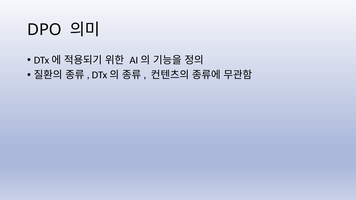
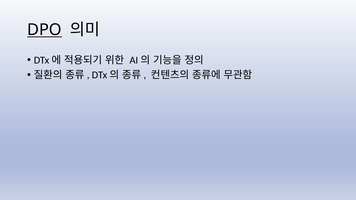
DPO underline: none -> present
